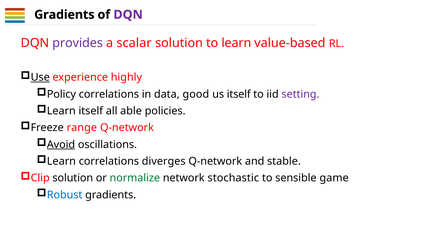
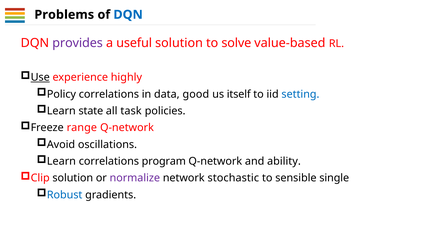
Gradients at (64, 15): Gradients -> Problems
DQN at (128, 15) colour: purple -> blue
scalar: scalar -> useful
to learn: learn -> solve
setting colour: purple -> blue
Learn itself: itself -> state
able: able -> task
Avoid underline: present -> none
diverges: diverges -> program
stable: stable -> ability
normalize colour: green -> purple
game: game -> single
